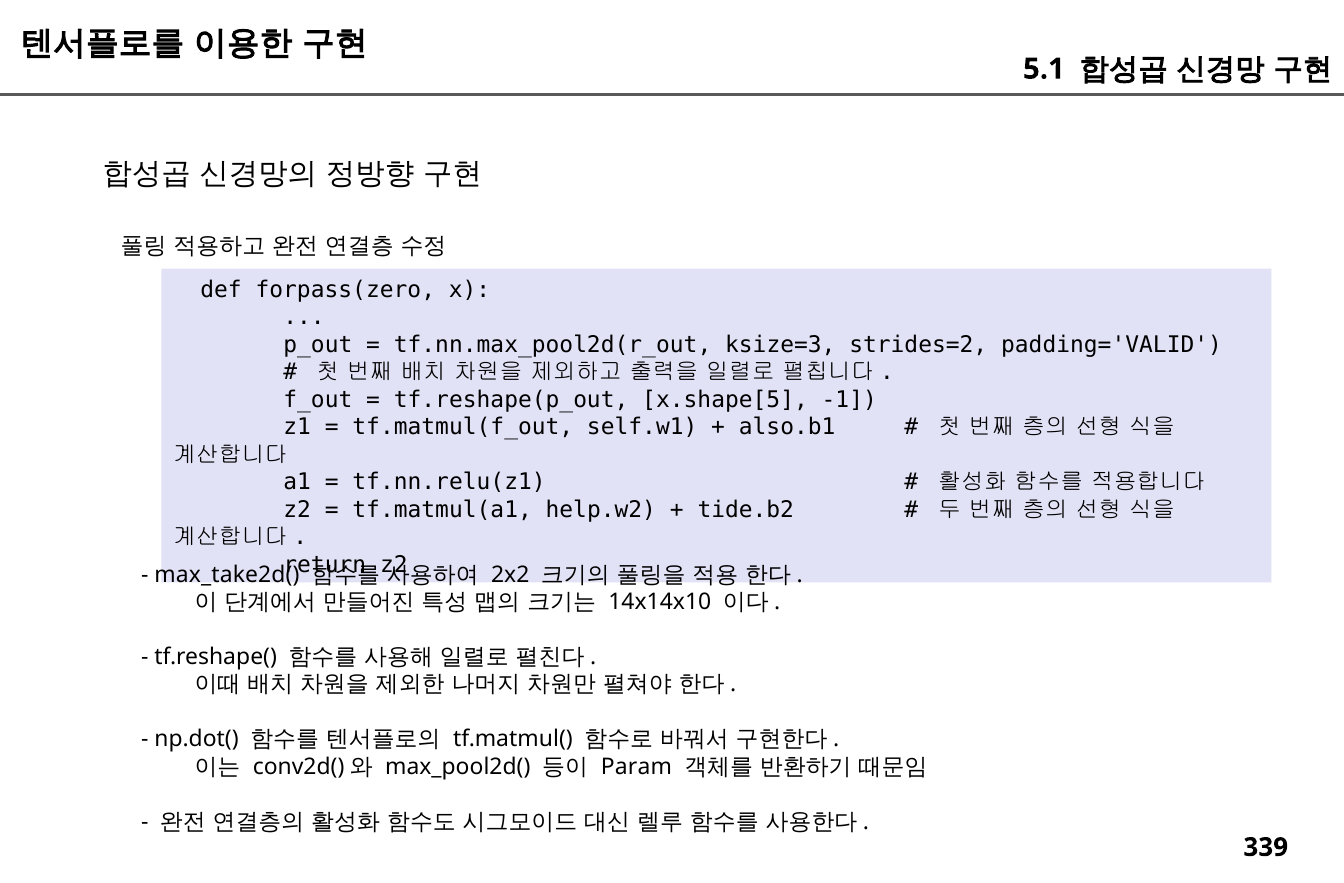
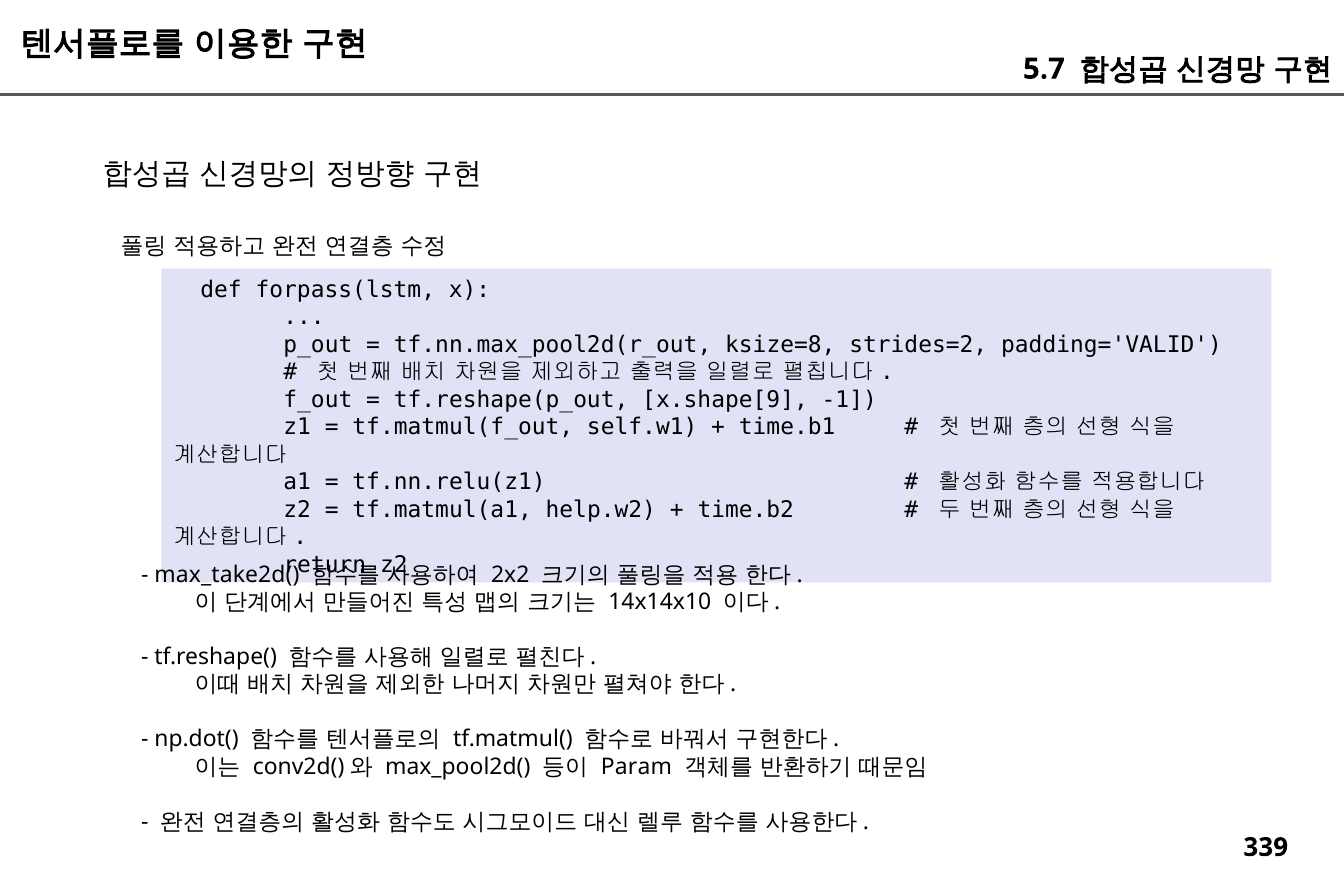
5.1: 5.1 -> 5.7
forpass(zero: forpass(zero -> forpass(lstm
ksize=3: ksize=3 -> ksize=8
x.shape[5: x.shape[5 -> x.shape[9
also.b1: also.b1 -> time.b1
tide.b2: tide.b2 -> time.b2
